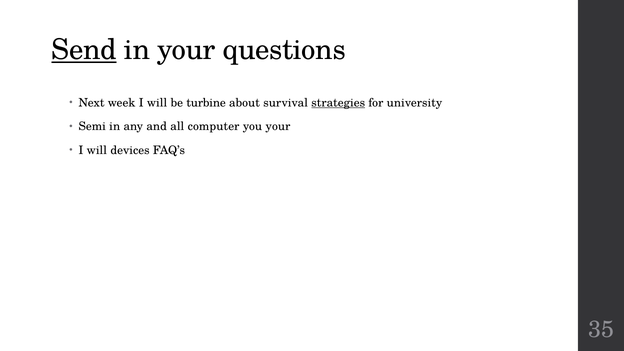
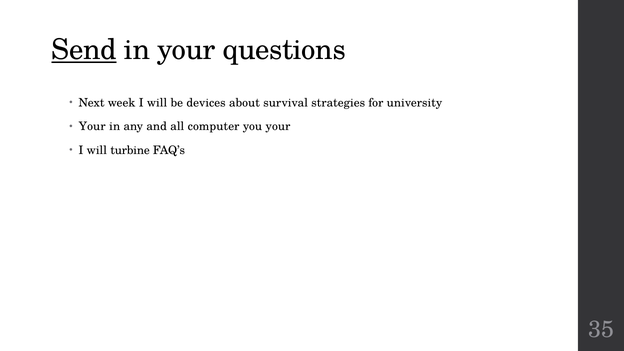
turbine: turbine -> devices
strategies underline: present -> none
Semi at (92, 126): Semi -> Your
devices: devices -> turbine
